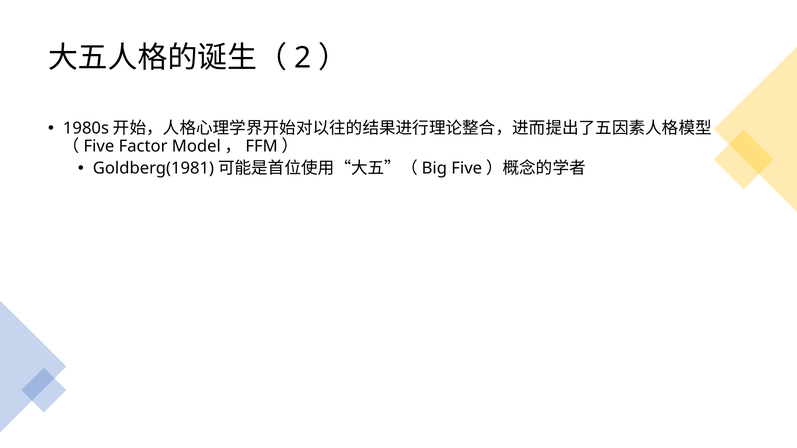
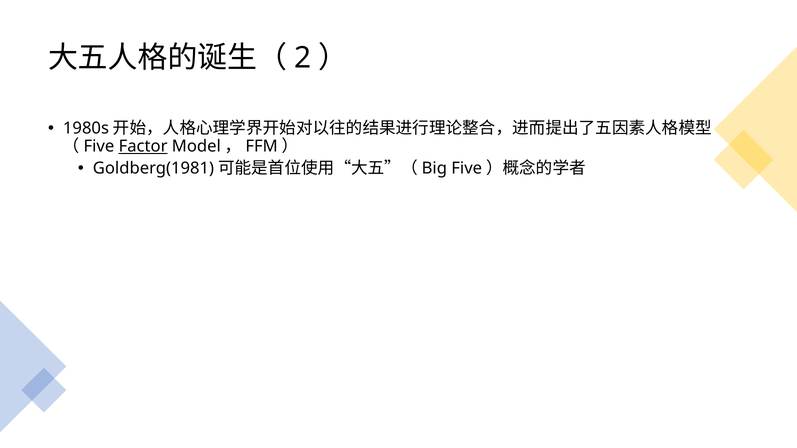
Factor underline: none -> present
